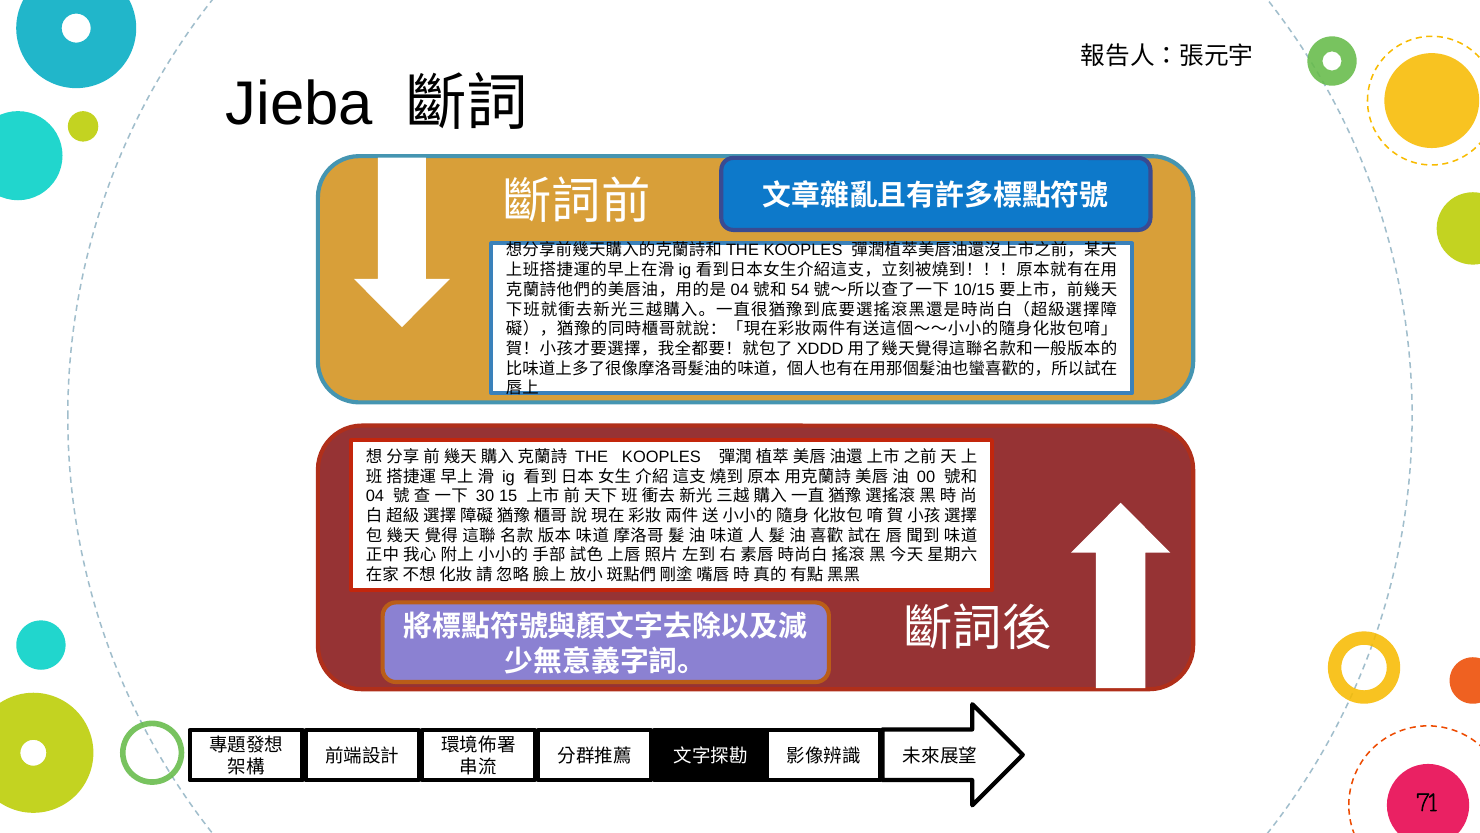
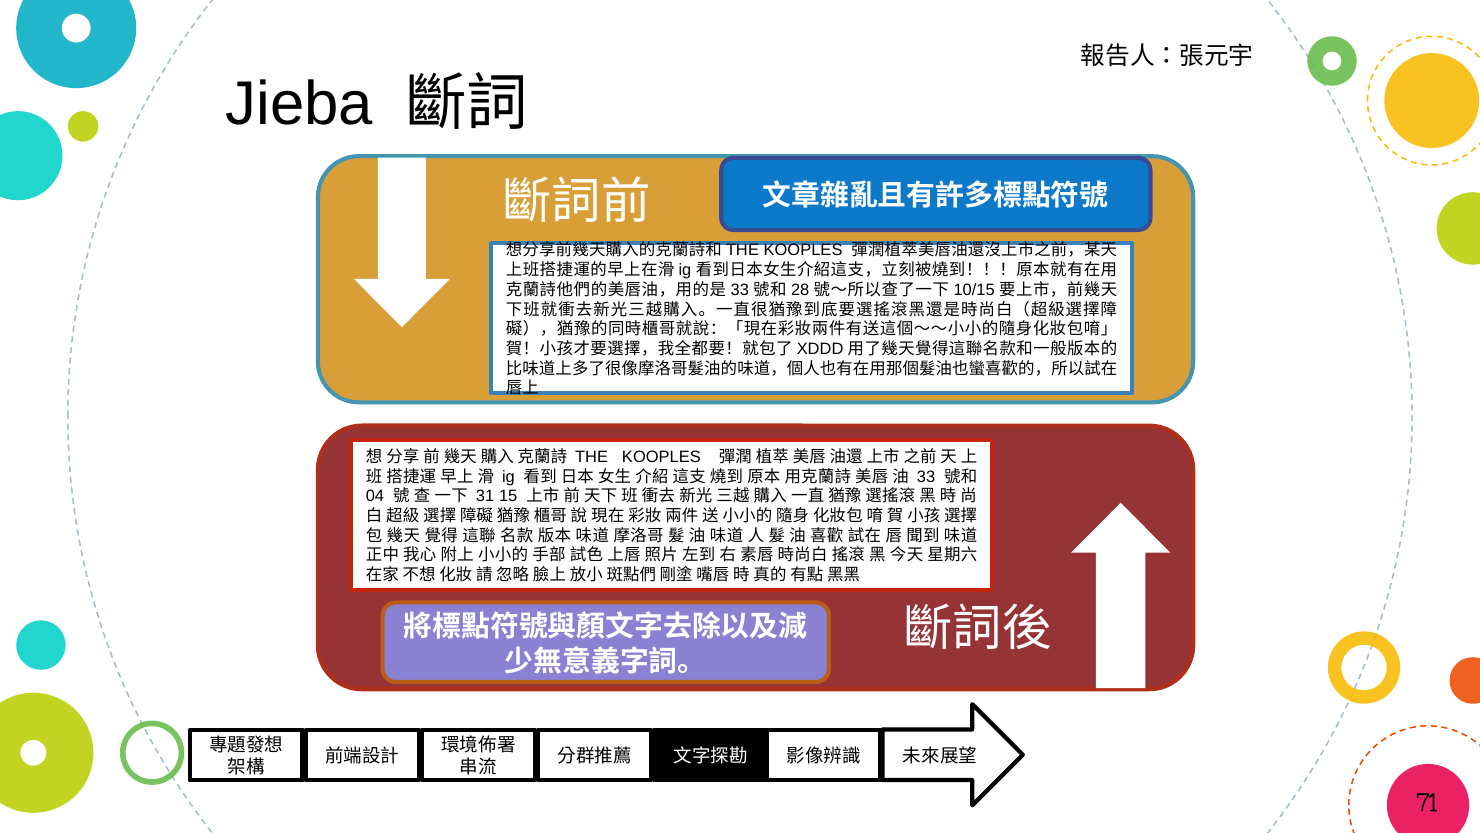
04 at (740, 290): 04 -> 33
54: 54 -> 28
00 at (926, 476): 00 -> 33
30: 30 -> 31
